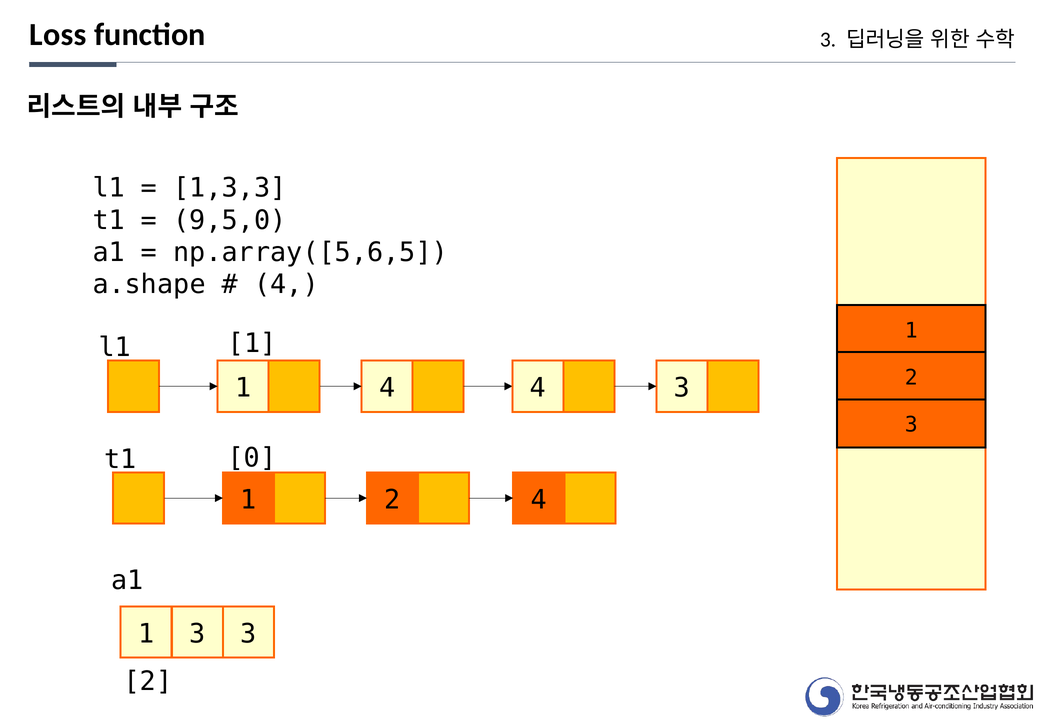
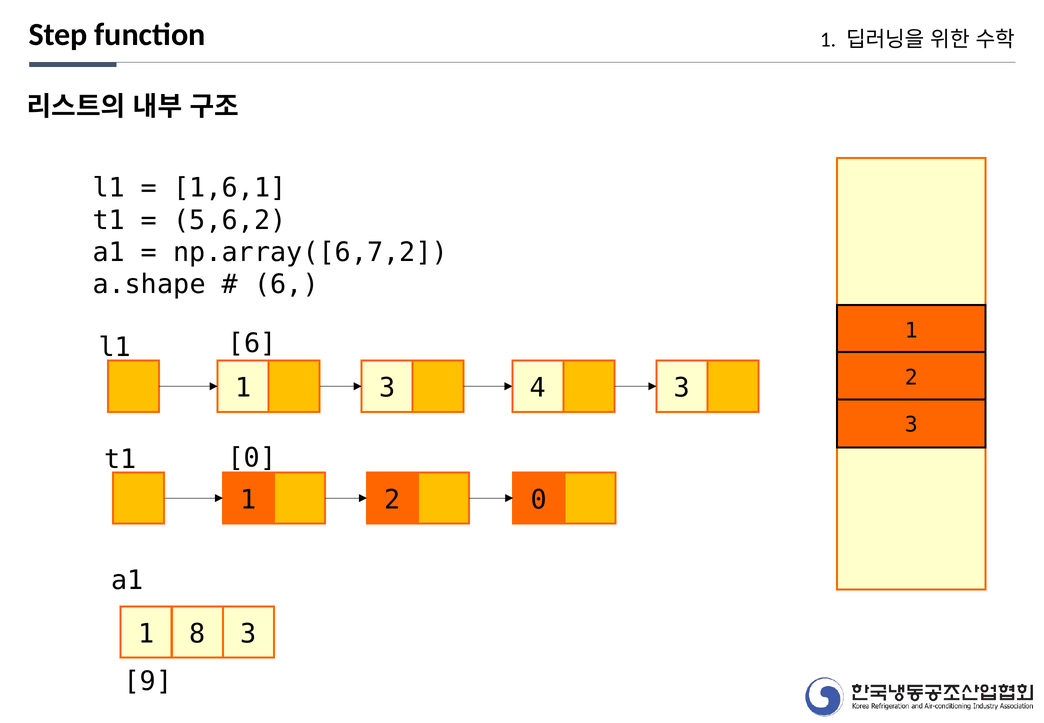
Loss: Loss -> Step
function 3: 3 -> 1
1,3,3: 1,3,3 -> 1,6,1
9,5,0: 9,5,0 -> 5,6,2
np.array([5,6,5: np.array([5,6,5 -> np.array([6,7,2
4 at (286, 284): 4 -> 6
1 at (252, 343): 1 -> 6
1 4: 4 -> 3
2 4: 4 -> 0
1 3: 3 -> 8
2 at (148, 681): 2 -> 9
